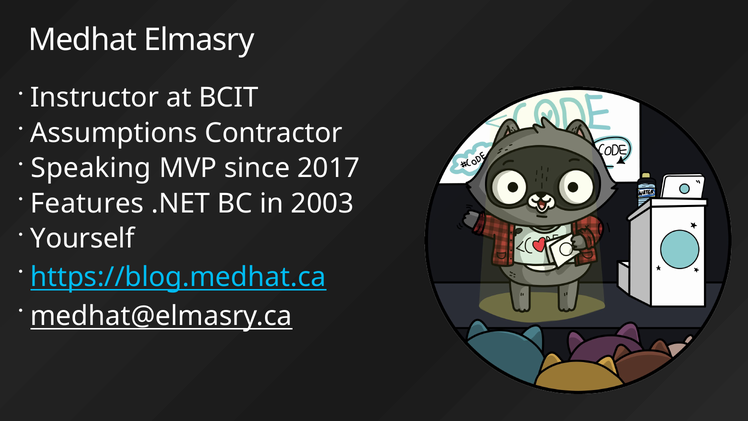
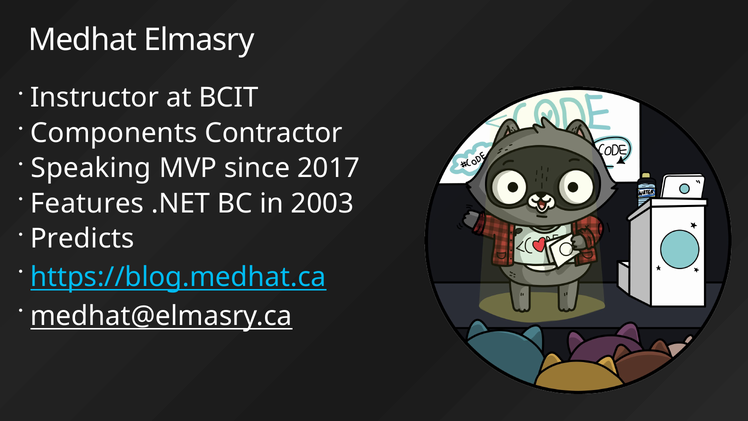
Assumptions: Assumptions -> Components
Yourself: Yourself -> Predicts
